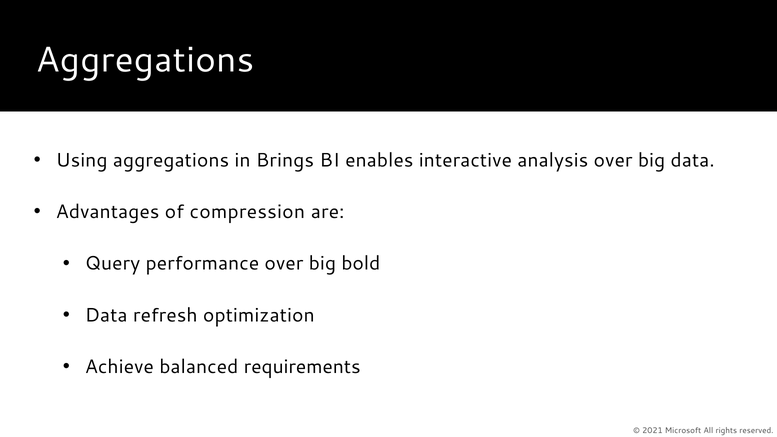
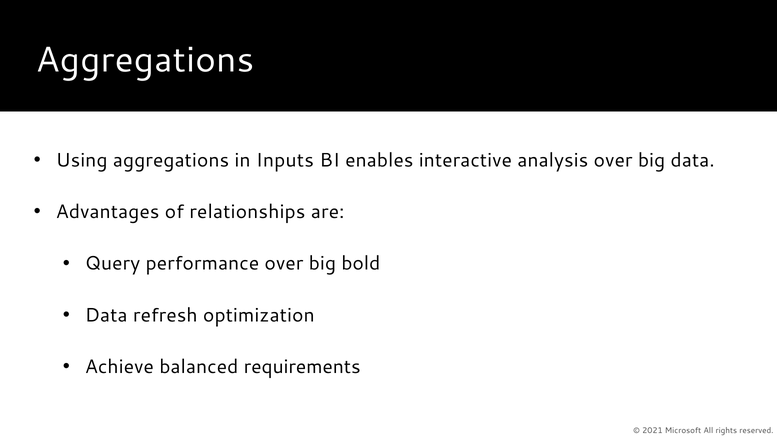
Brings: Brings -> Inputs
compression: compression -> relationships
